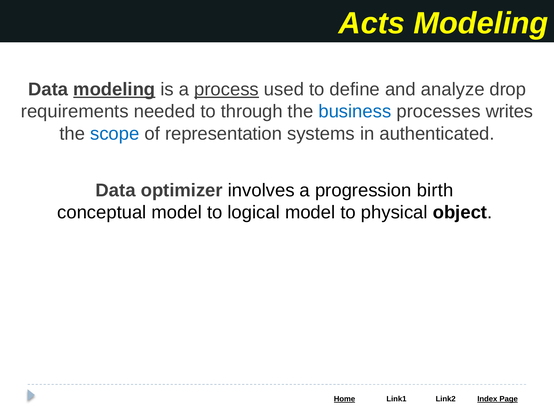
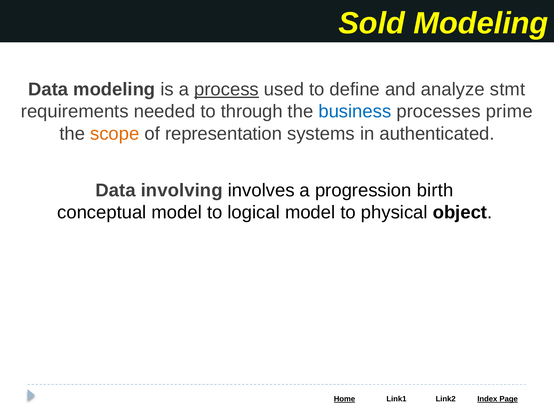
Acts: Acts -> Sold
modeling at (114, 90) underline: present -> none
drop: drop -> stmt
writes: writes -> prime
scope colour: blue -> orange
optimizer: optimizer -> involving
